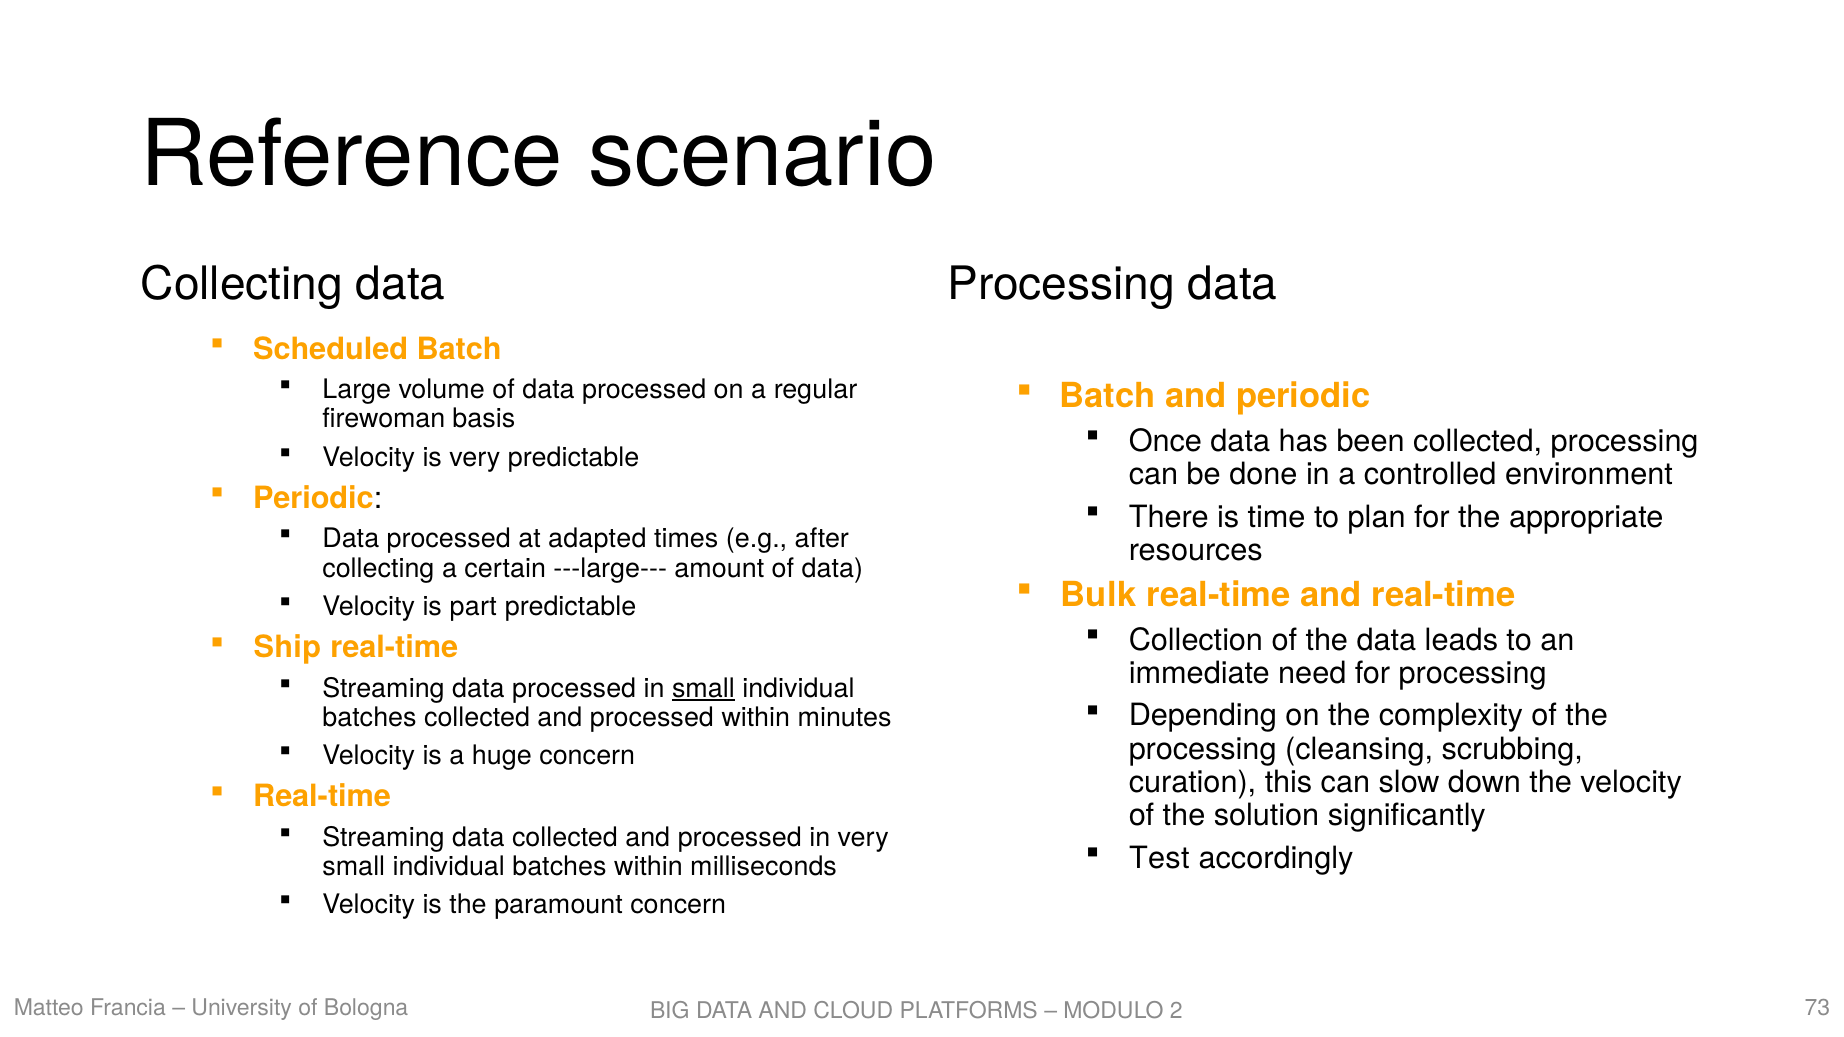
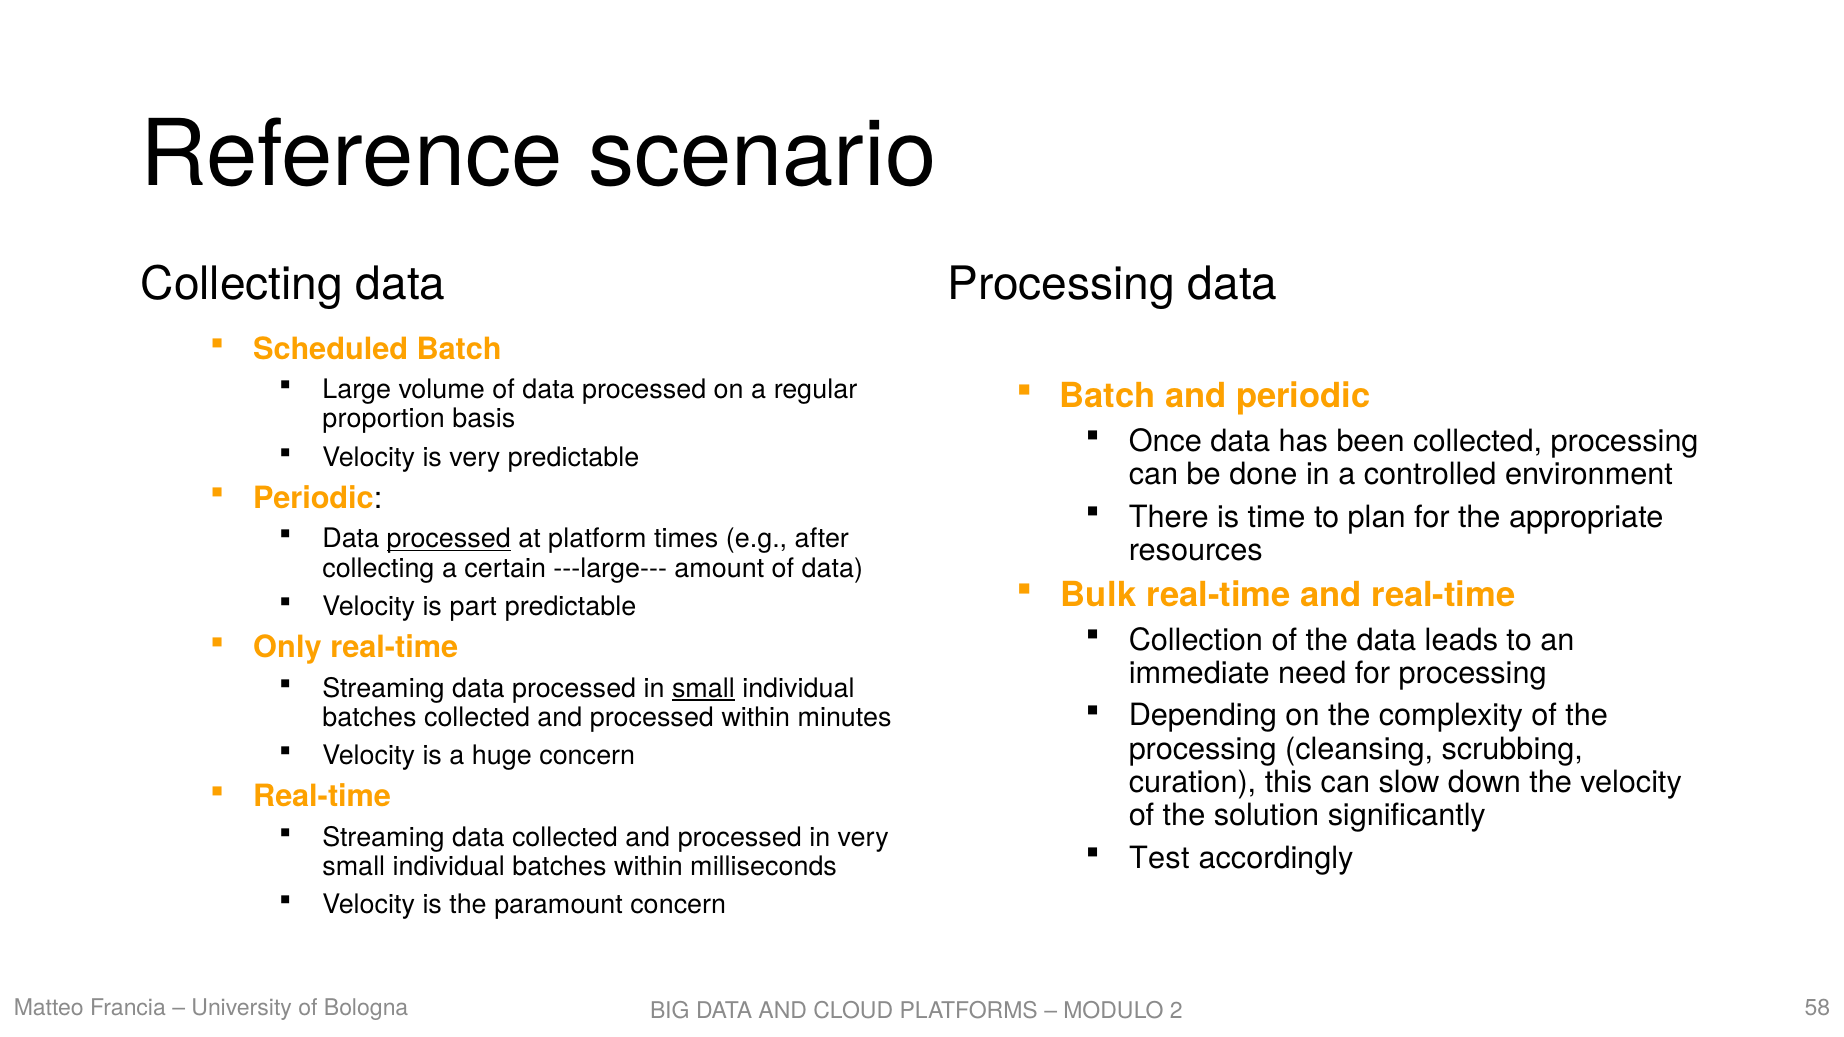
firewoman: firewoman -> proportion
processed at (449, 539) underline: none -> present
adapted: adapted -> platform
Ship: Ship -> Only
73: 73 -> 58
